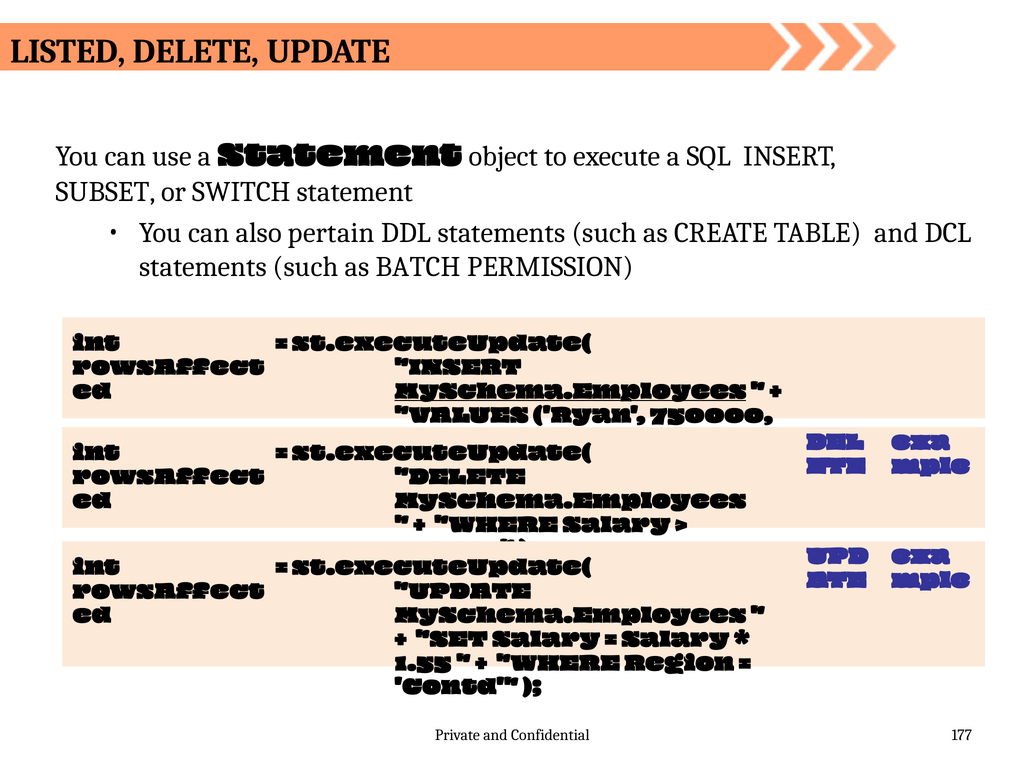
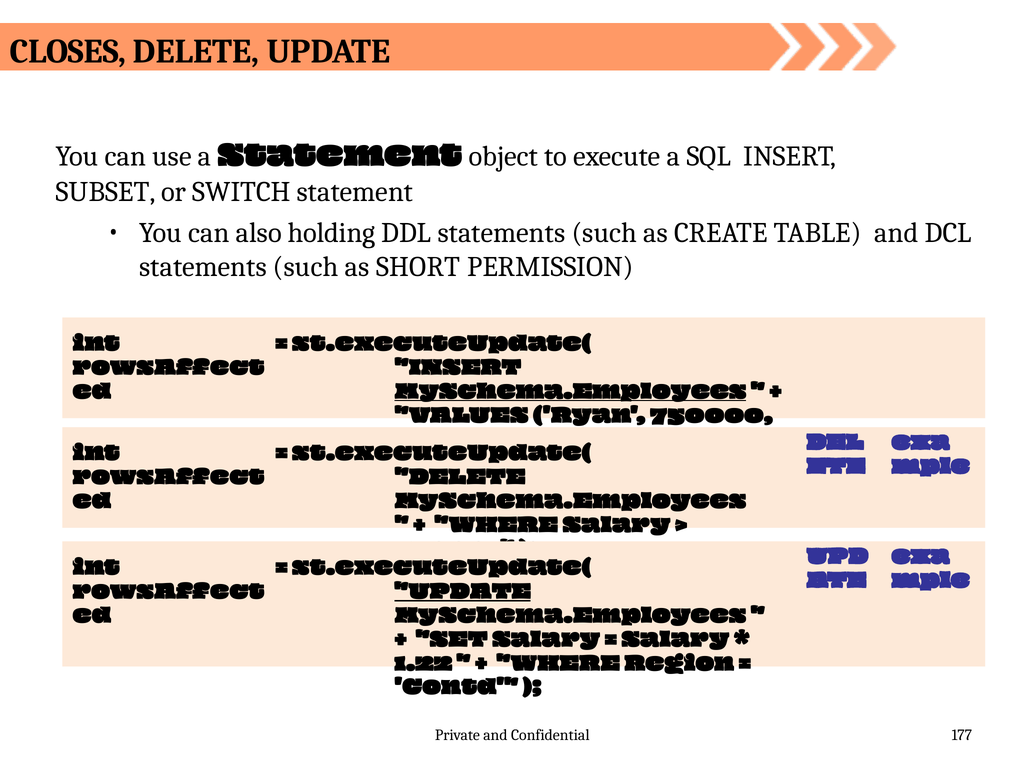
LISTED: LISTED -> CLOSES
pertain: pertain -> holding
BATCH: BATCH -> SHORT
UPDATE at (463, 592) underline: none -> present
1.55: 1.55 -> 1.22
